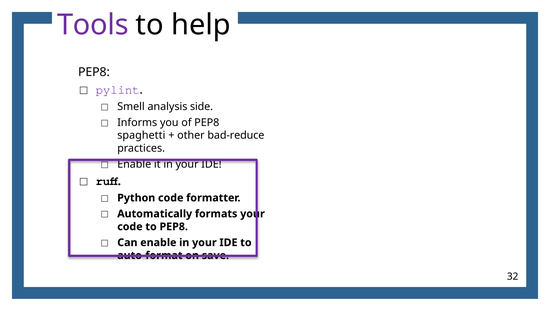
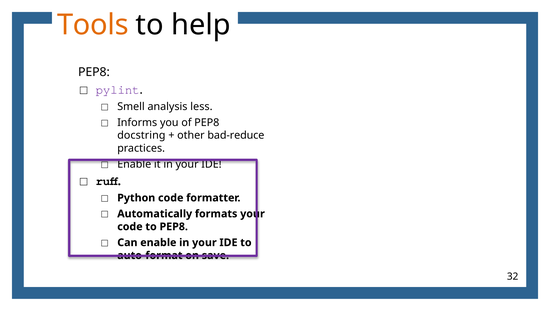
Tools colour: purple -> orange
side: side -> less
spaghetti: spaghetti -> docstring
